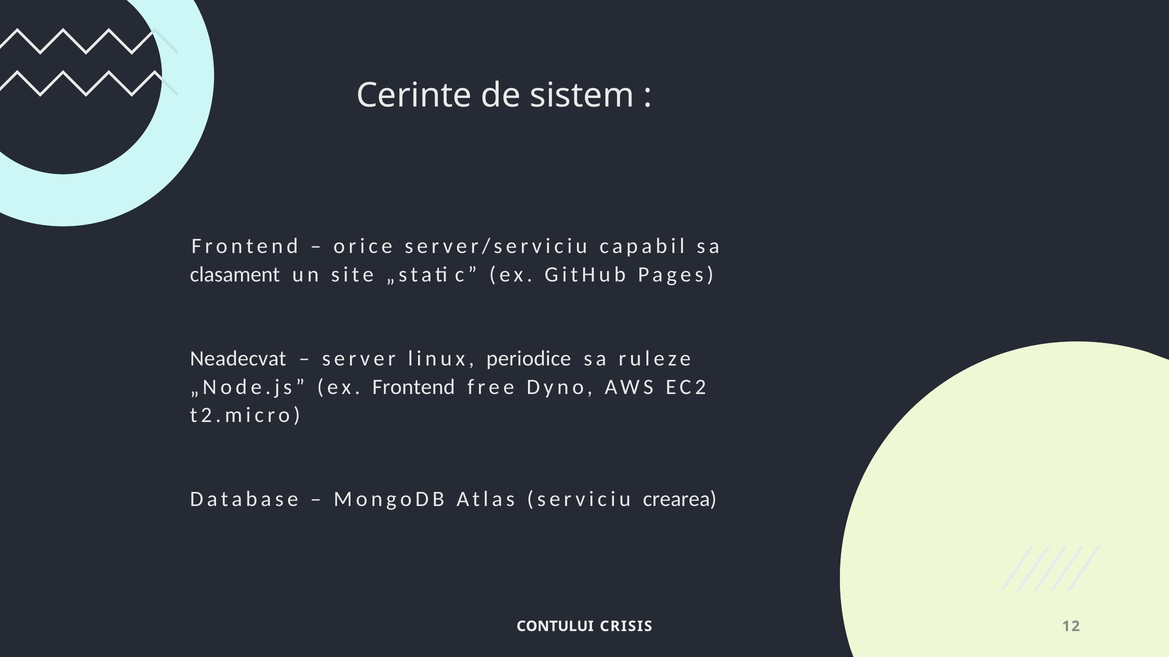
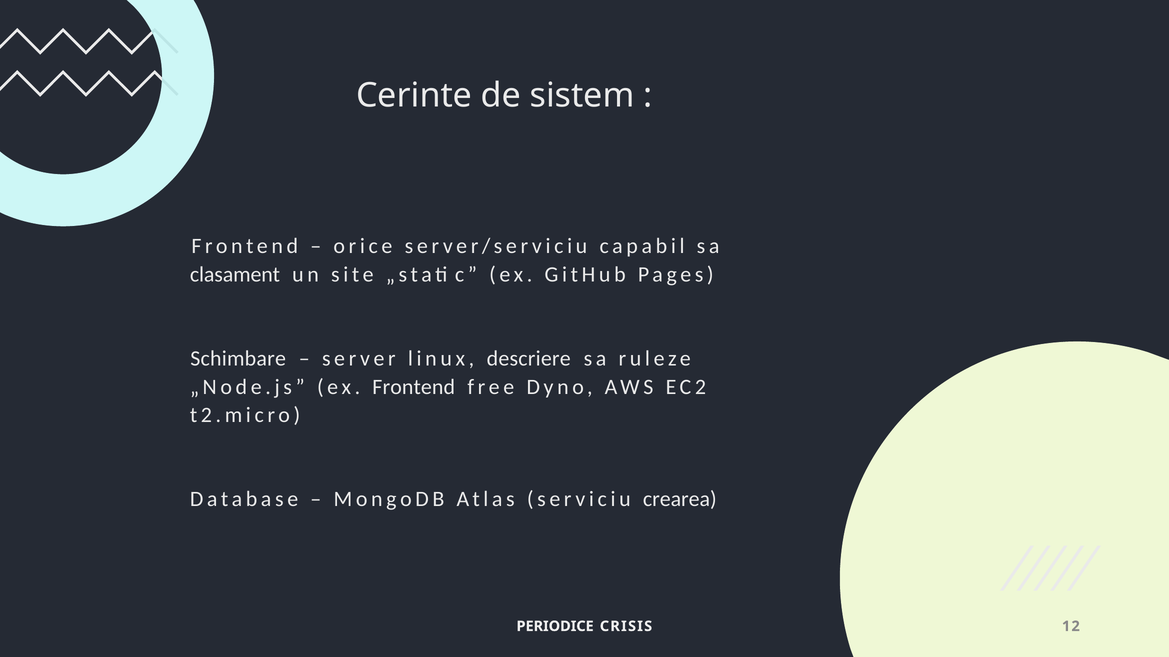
Neadecvat: Neadecvat -> Schimbare
periodice: periodice -> descriere
CONTULUI: CONTULUI -> PERIODICE
